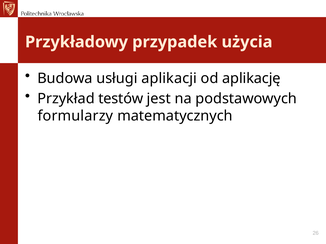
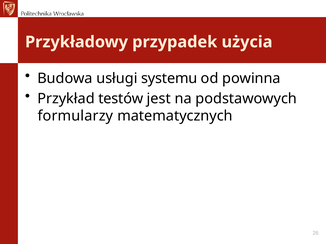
aplikacji: aplikacji -> systemu
aplikację: aplikację -> powinna
